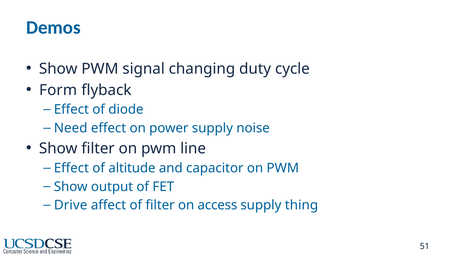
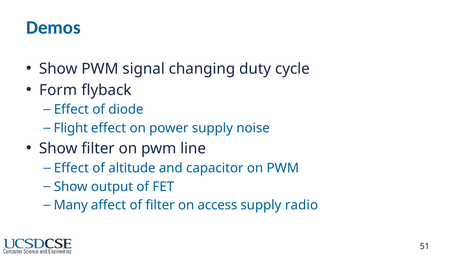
Need: Need -> Flight
Drive: Drive -> Many
thing: thing -> radio
